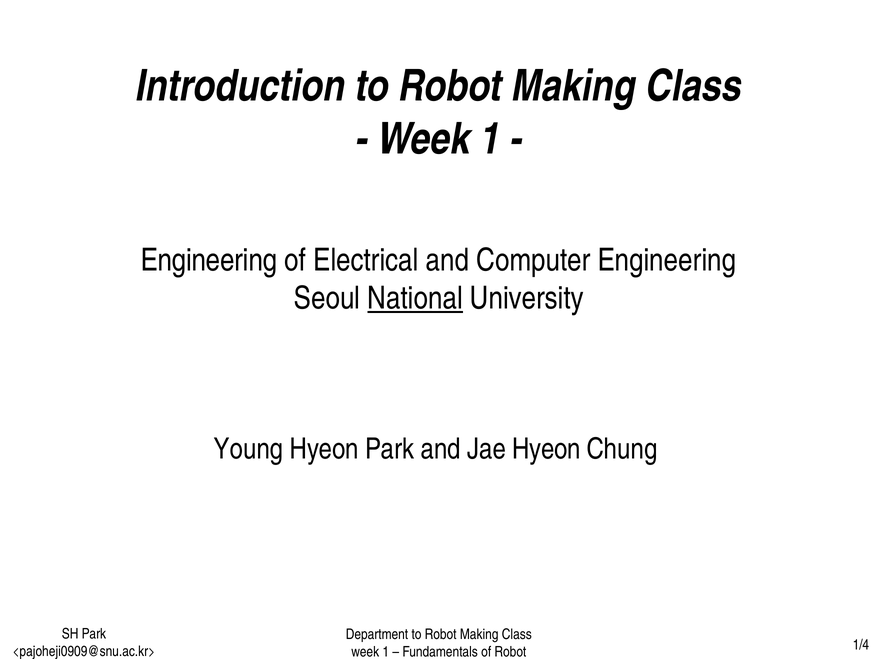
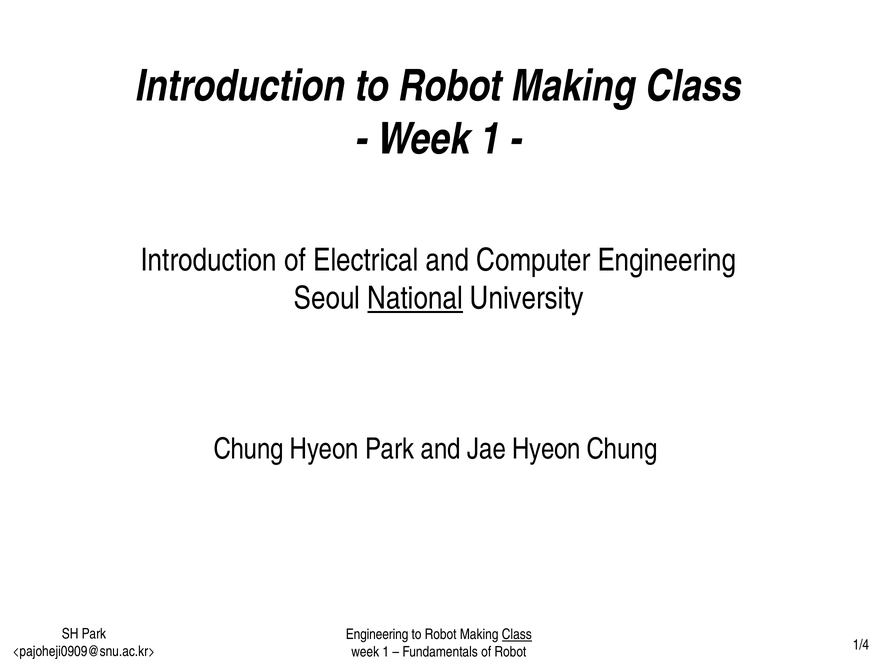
Engineering at (209, 260): Engineering -> Introduction
Young at (249, 449): Young -> Chung
Department at (377, 634): Department -> Engineering
Class at (517, 634) underline: none -> present
